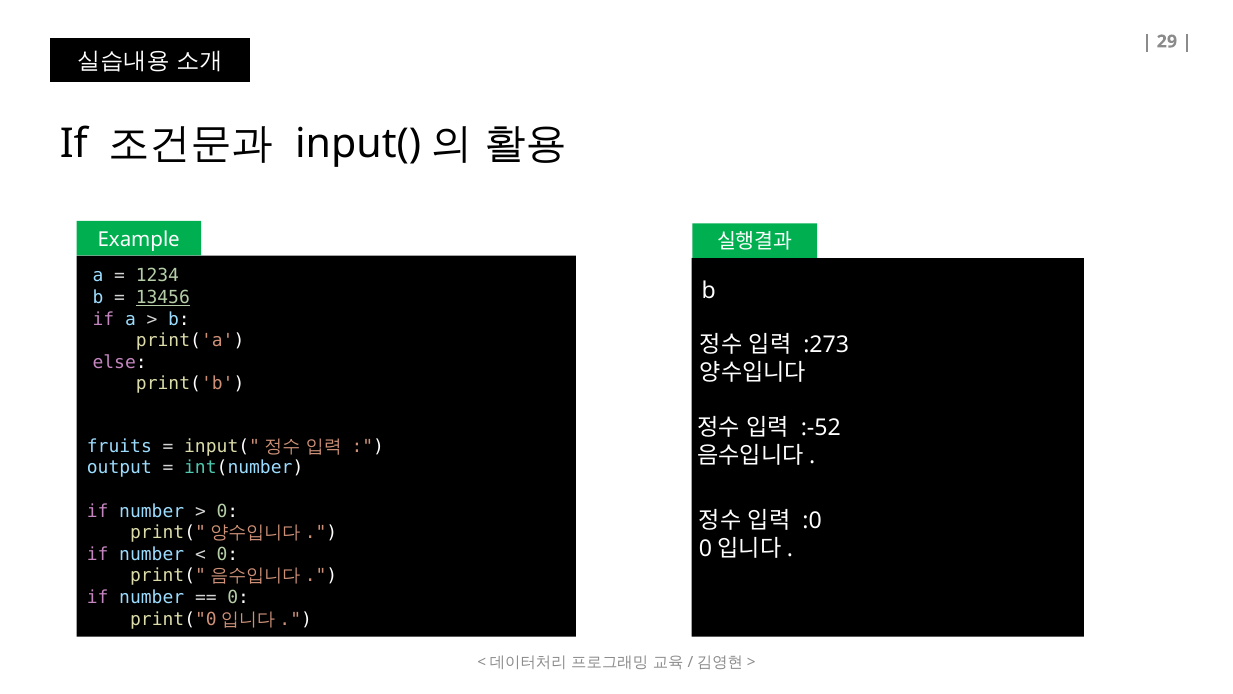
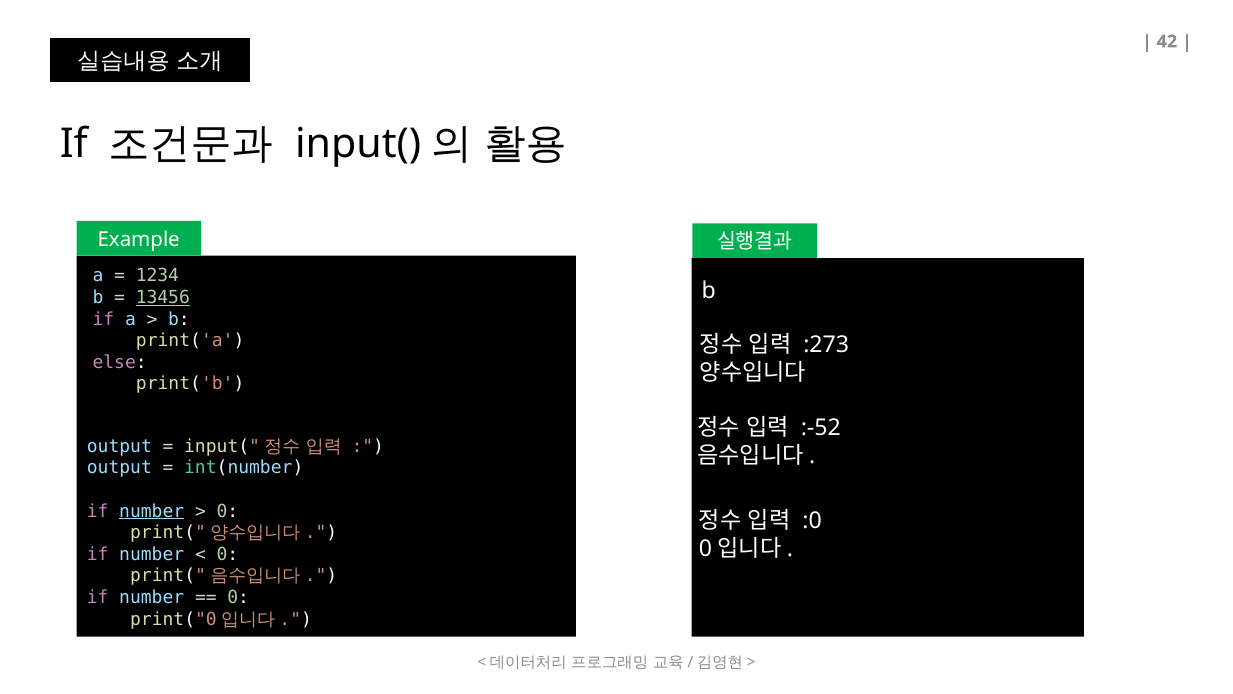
29: 29 -> 42
fruits at (119, 446): fruits -> output
number at (152, 511) underline: none -> present
